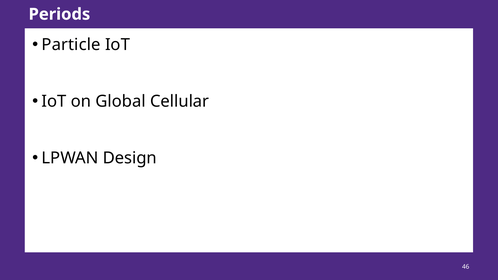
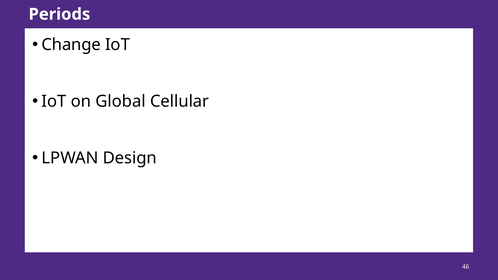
Particle: Particle -> Change
